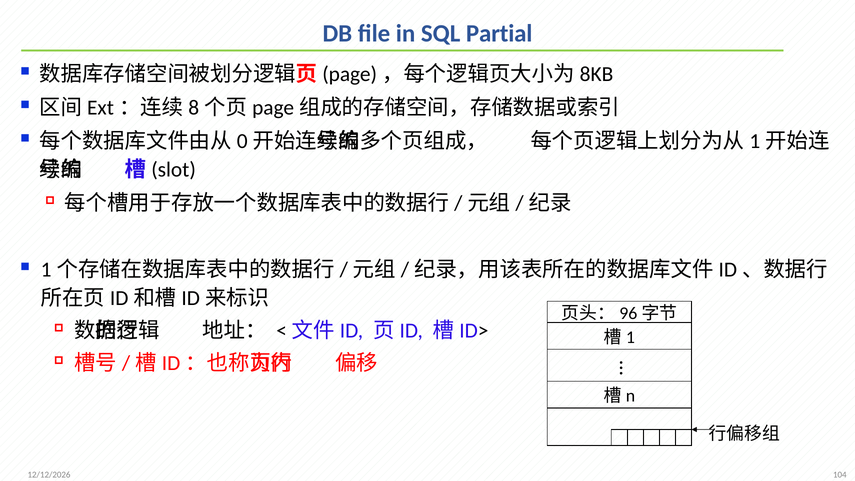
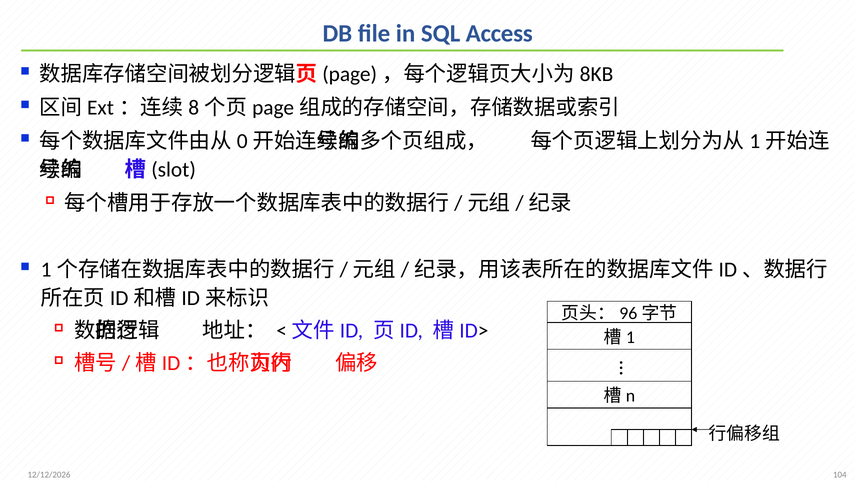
Partial: Partial -> Access
